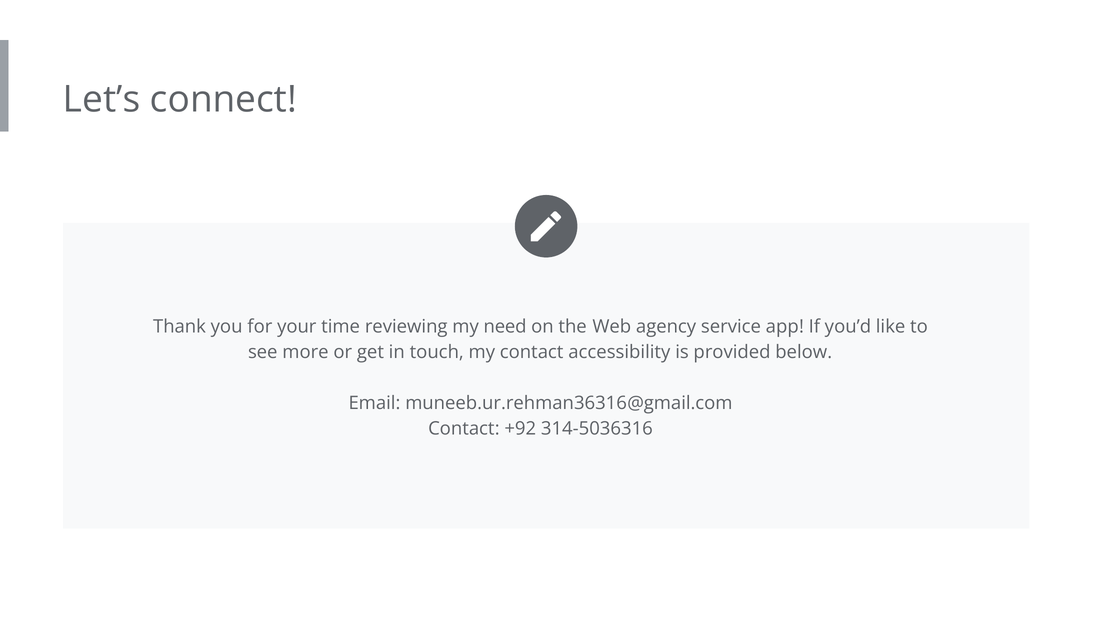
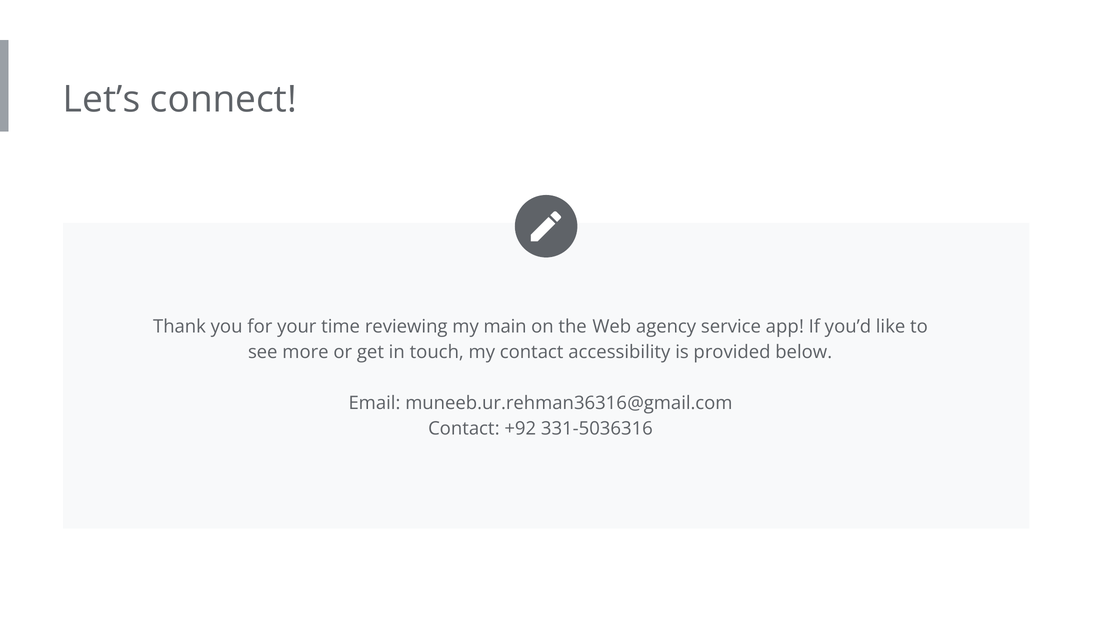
need: need -> main
314-5036316: 314-5036316 -> 331-5036316
